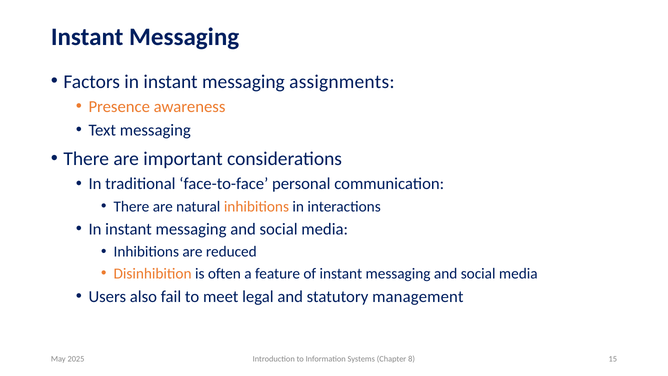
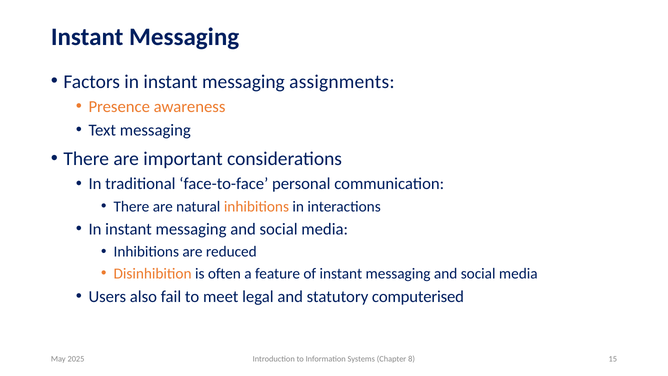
management: management -> computerised
